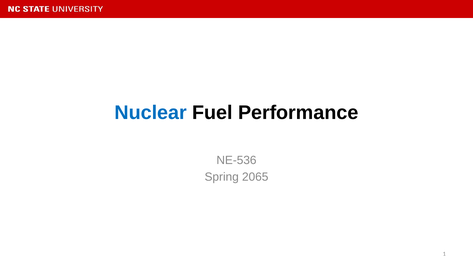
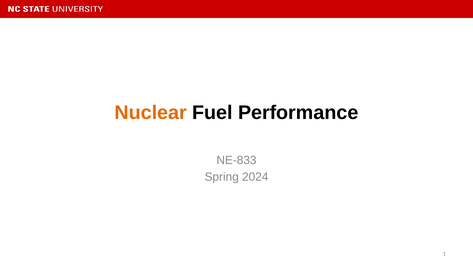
Nuclear colour: blue -> orange
NE-536: NE-536 -> NE-833
2065: 2065 -> 2024
